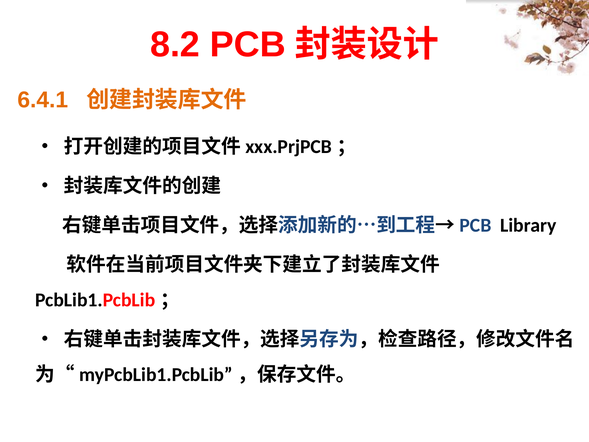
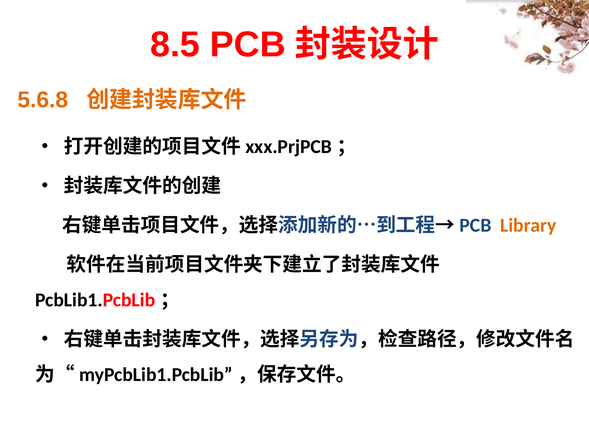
8.2: 8.2 -> 8.5
6.4.1: 6.4.1 -> 5.6.8
Library colour: black -> orange
